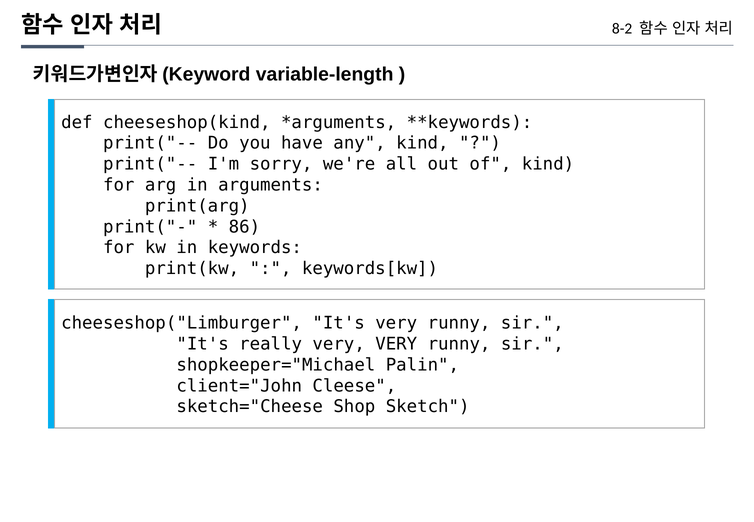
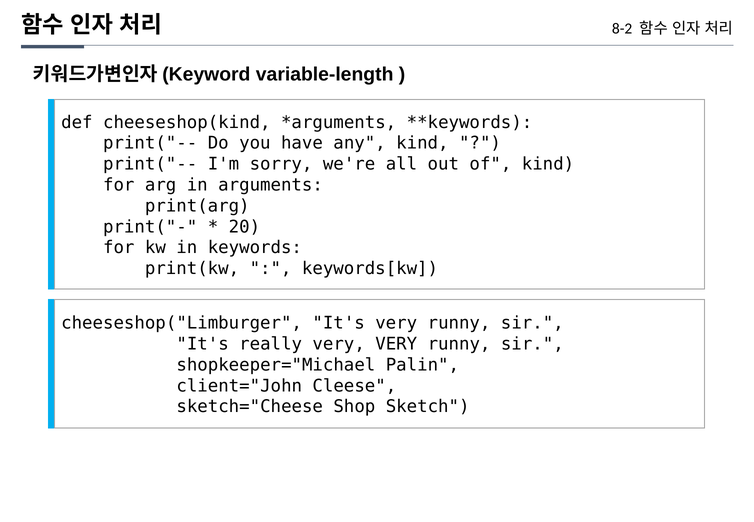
86: 86 -> 20
